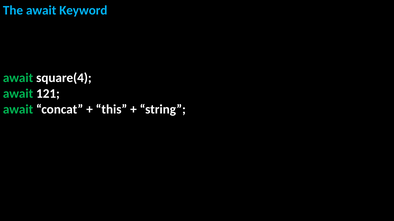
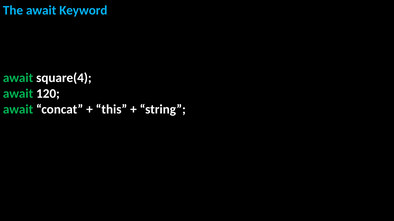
121: 121 -> 120
